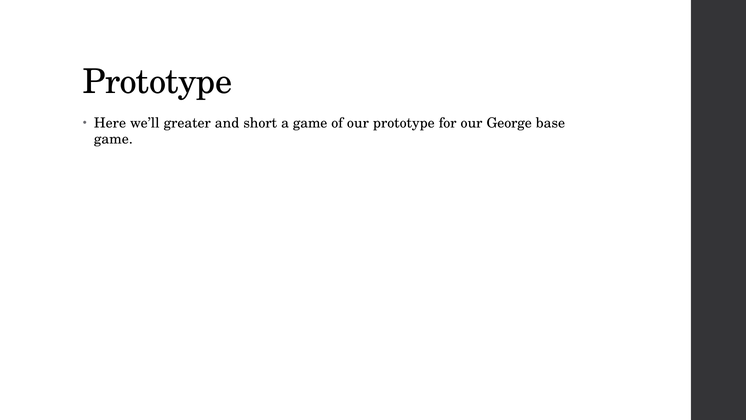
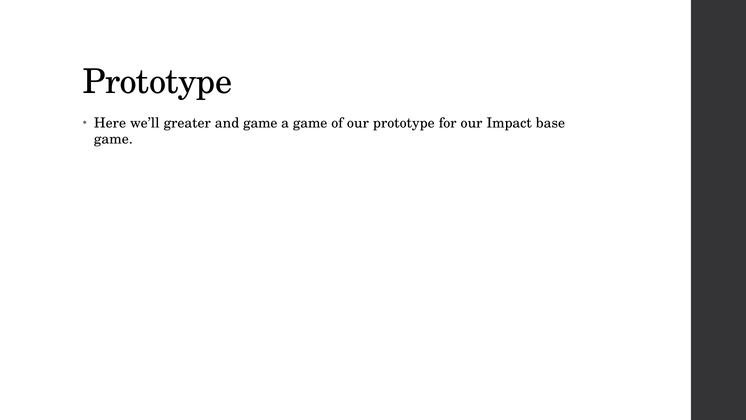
and short: short -> game
George: George -> Impact
